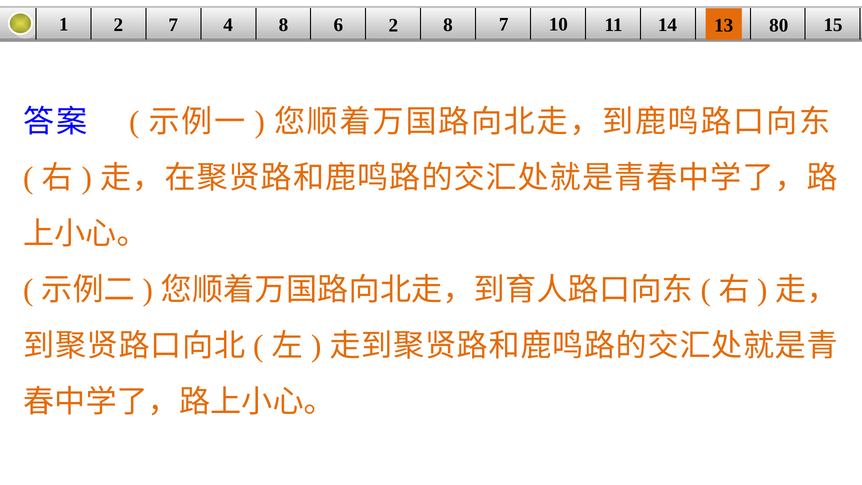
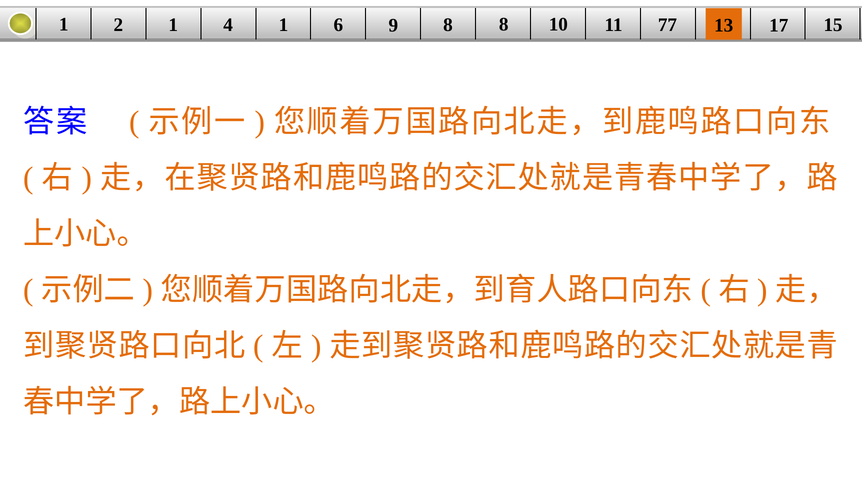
2 7: 7 -> 1
4 8: 8 -> 1
6 2: 2 -> 9
8 7: 7 -> 8
14: 14 -> 77
80: 80 -> 17
